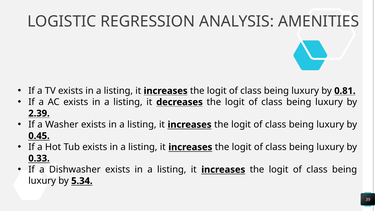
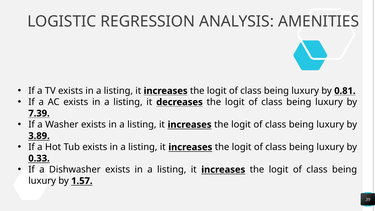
2.39: 2.39 -> 7.39
0.45: 0.45 -> 3.89
5.34: 5.34 -> 1.57
